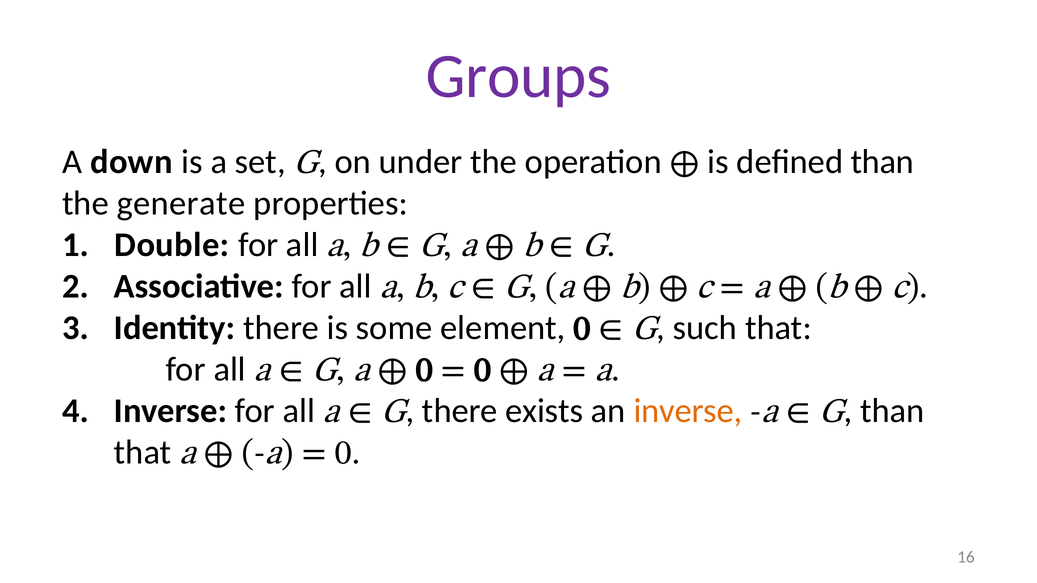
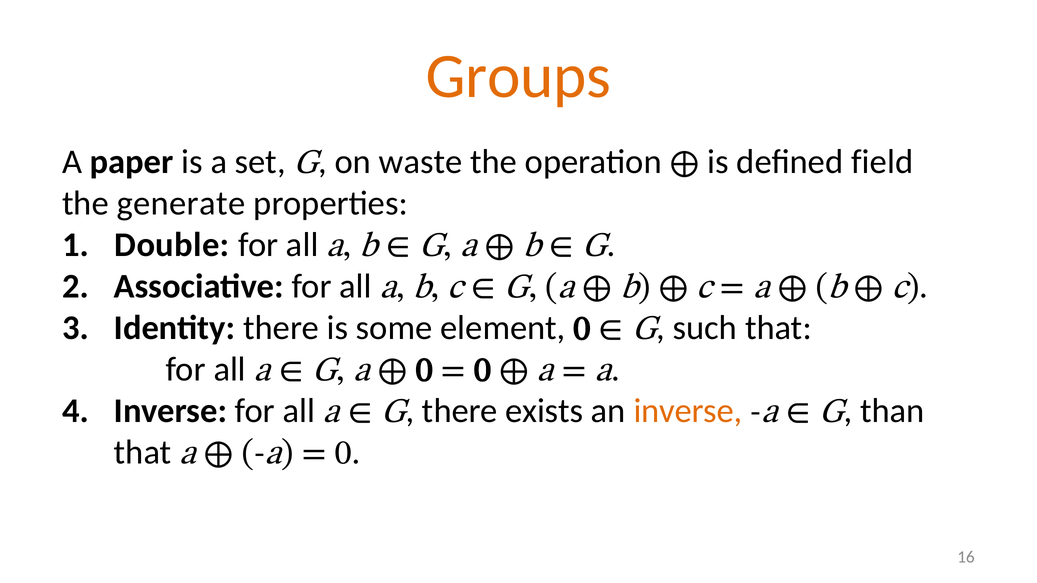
Groups colour: purple -> orange
down: down -> paper
under: under -> waste
defined than: than -> field
